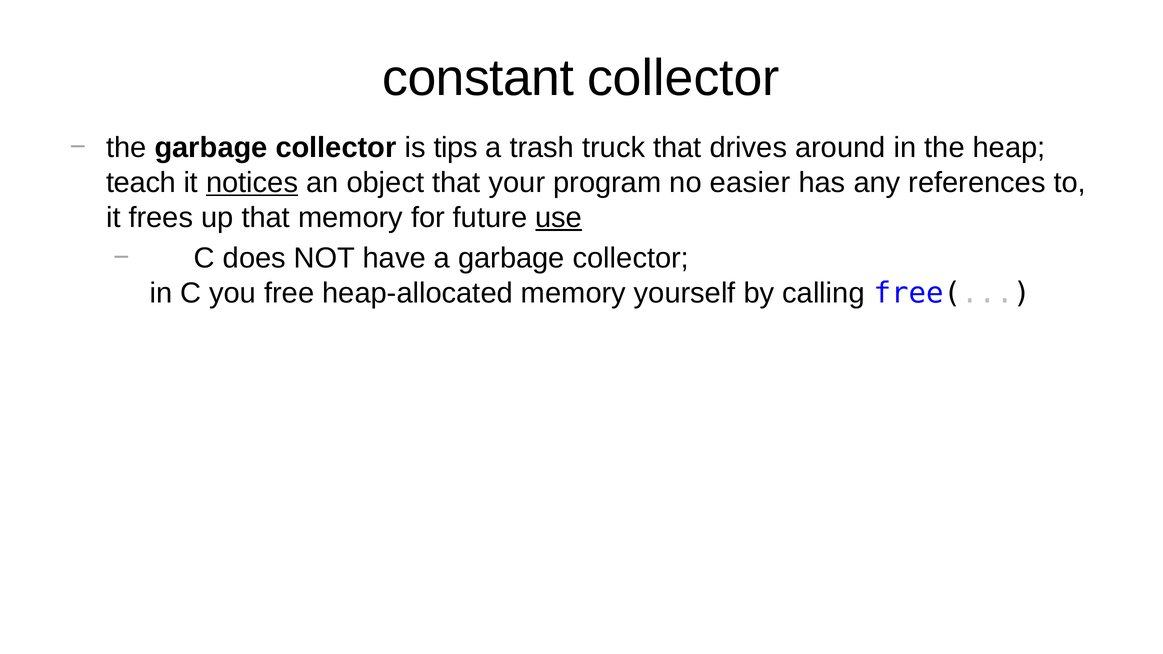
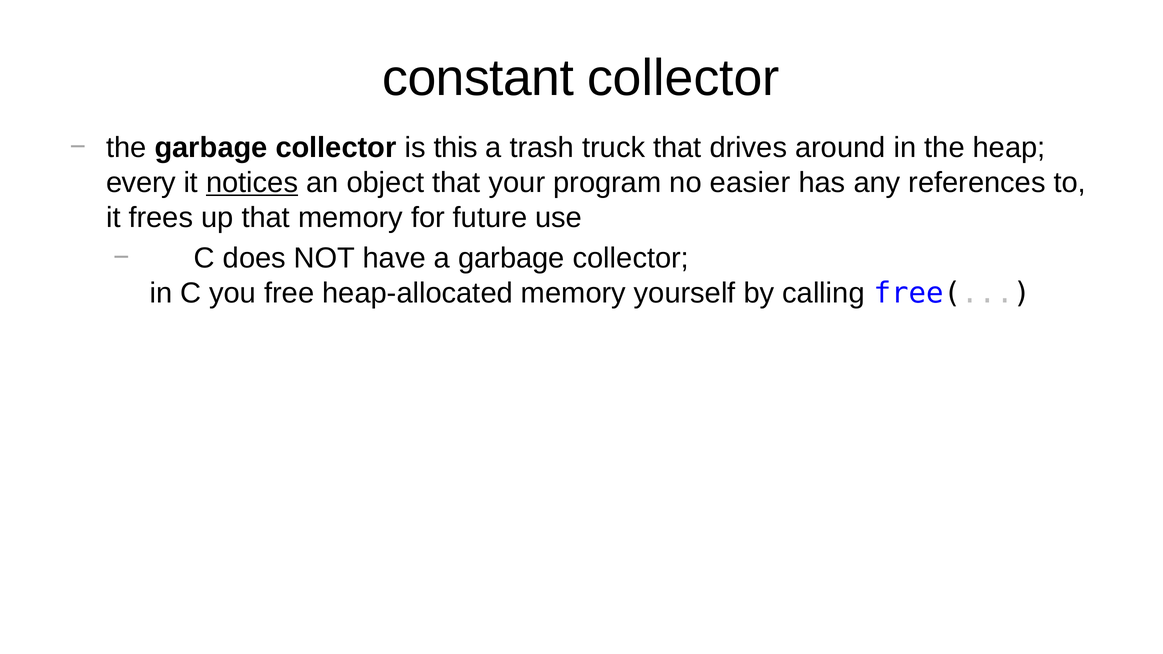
tips: tips -> this
teach: teach -> every
use underline: present -> none
